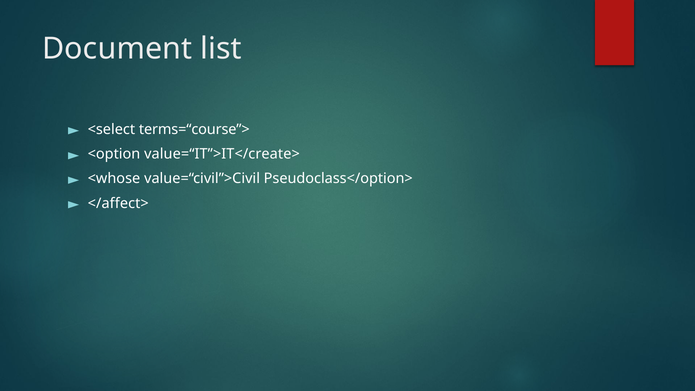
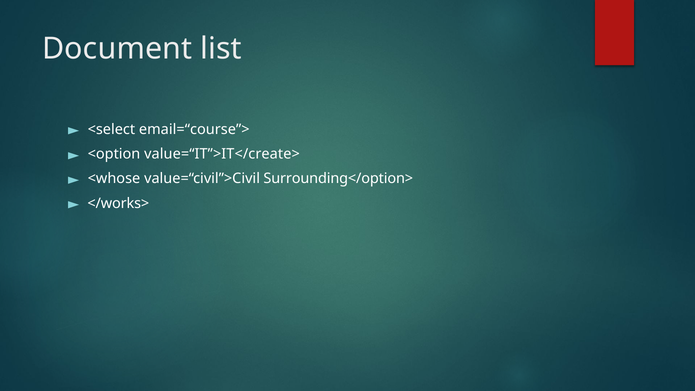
terms=“course”>: terms=“course”> -> email=“course”>
Pseudoclass</option>: Pseudoclass</option> -> Surrounding</option>
</affect>: </affect> -> </works>
